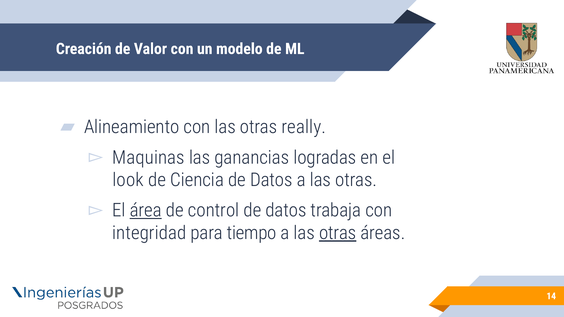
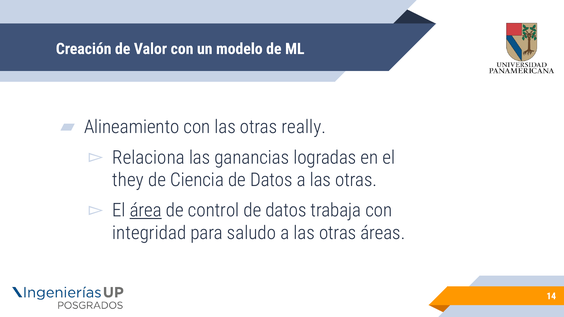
Maquinas: Maquinas -> Relaciona
look: look -> they
tiempo: tiempo -> saludo
otras at (338, 233) underline: present -> none
